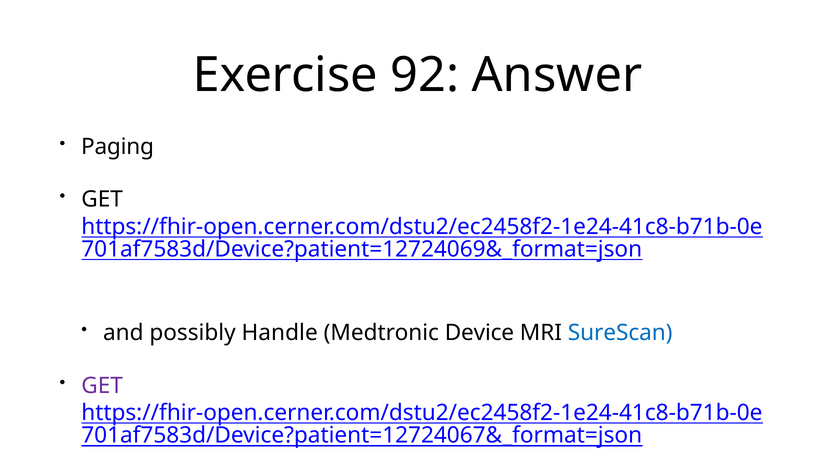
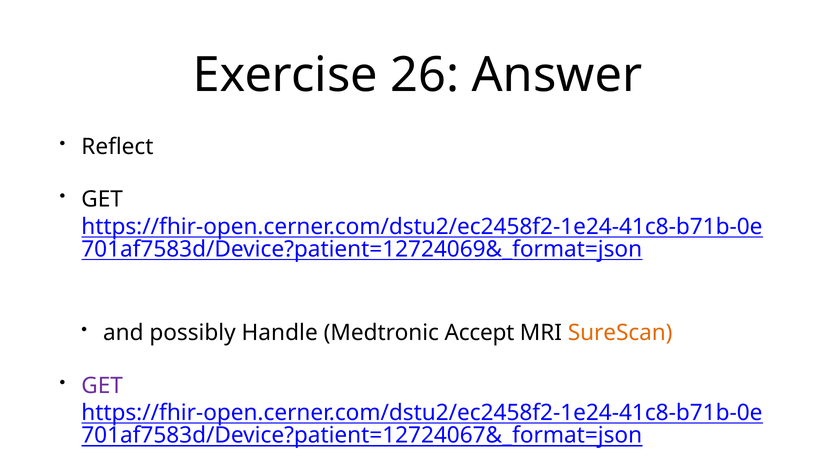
92: 92 -> 26
Paging: Paging -> Reflect
Device: Device -> Accept
SureScan colour: blue -> orange
